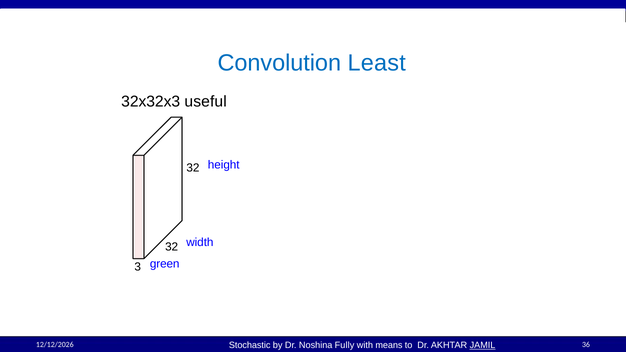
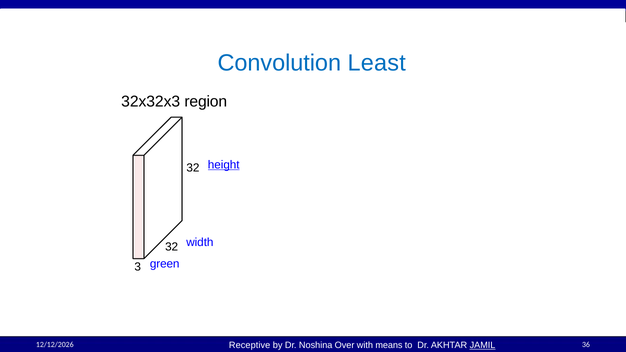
useful: useful -> region
height underline: none -> present
Stochastic: Stochastic -> Receptive
Fully: Fully -> Over
